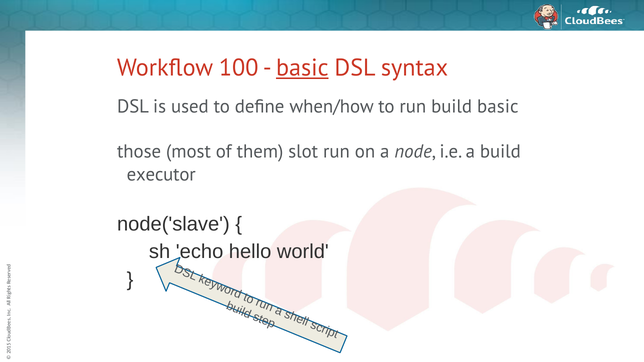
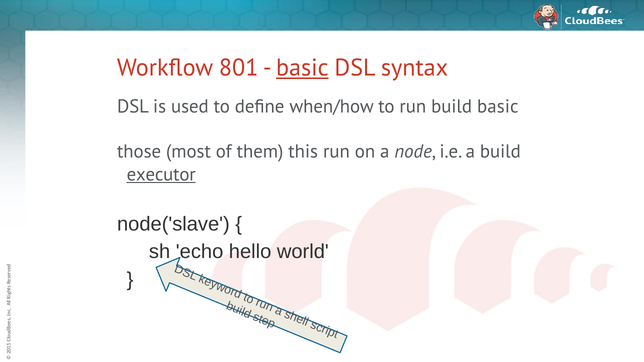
100: 100 -> 801
slot: slot -> this
executor underline: none -> present
